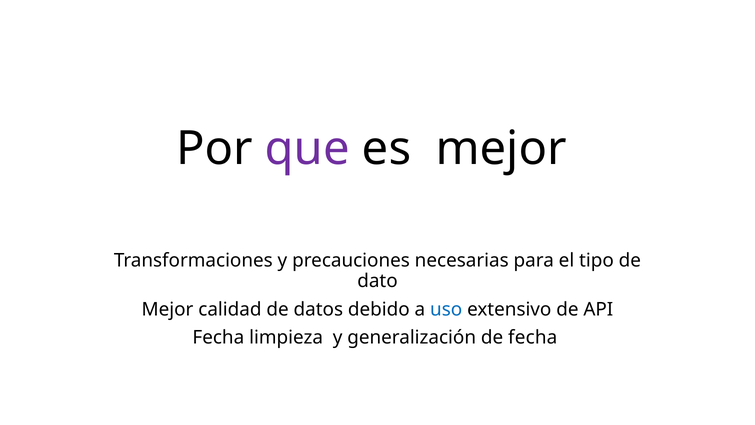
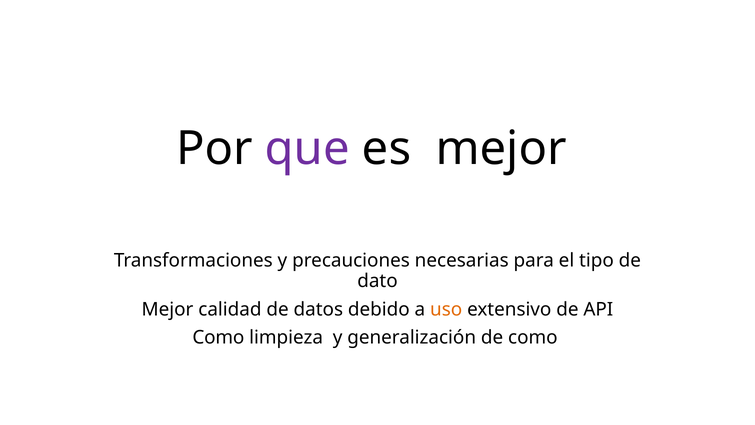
uso colour: blue -> orange
Fecha at (218, 337): Fecha -> Como
de fecha: fecha -> como
